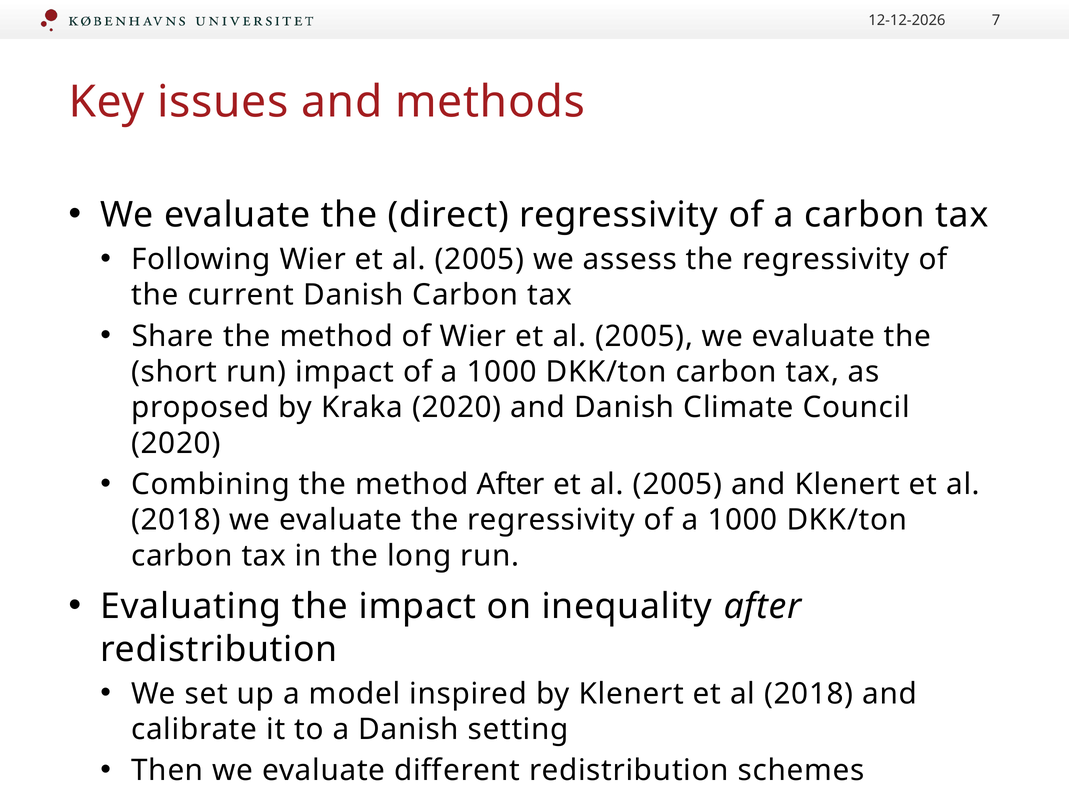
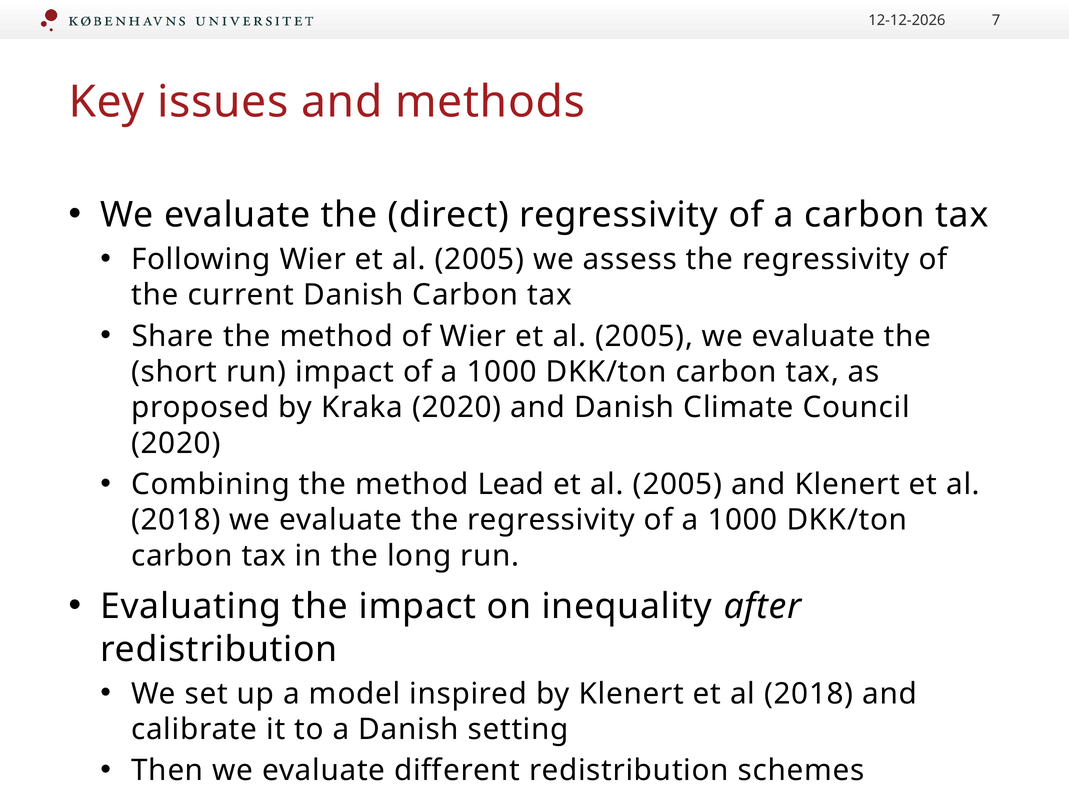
method After: After -> Lead
